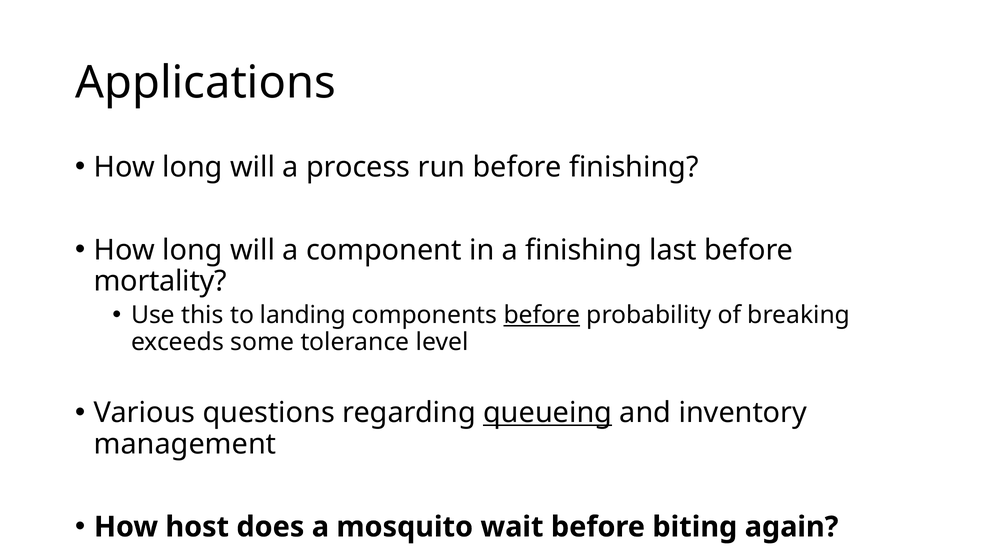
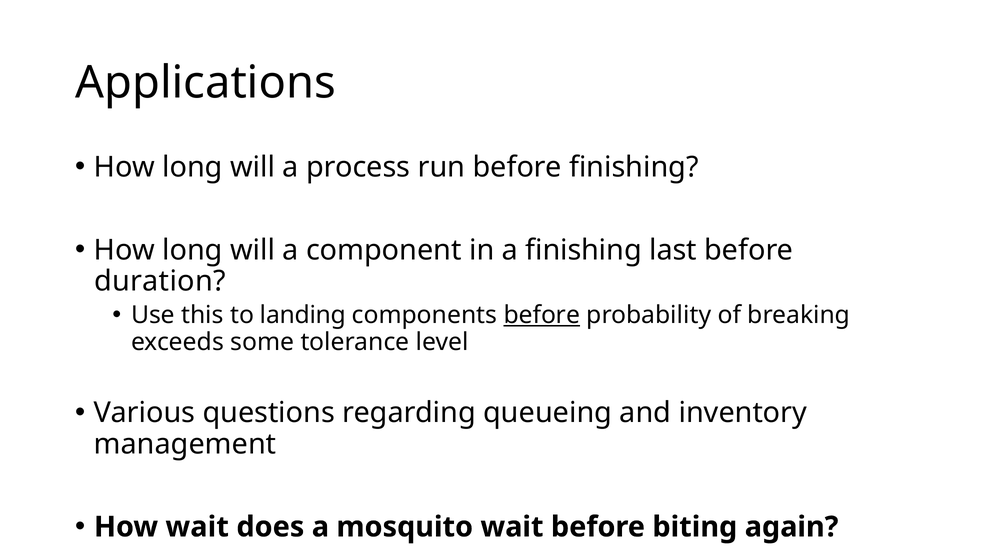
mortality: mortality -> duration
queueing underline: present -> none
How host: host -> wait
